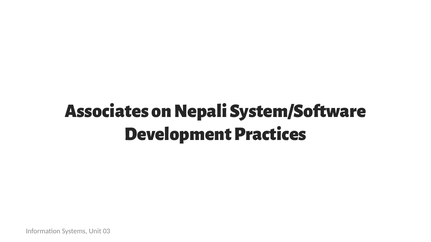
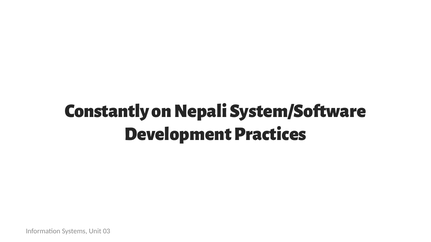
Associates: Associates -> Constantly
